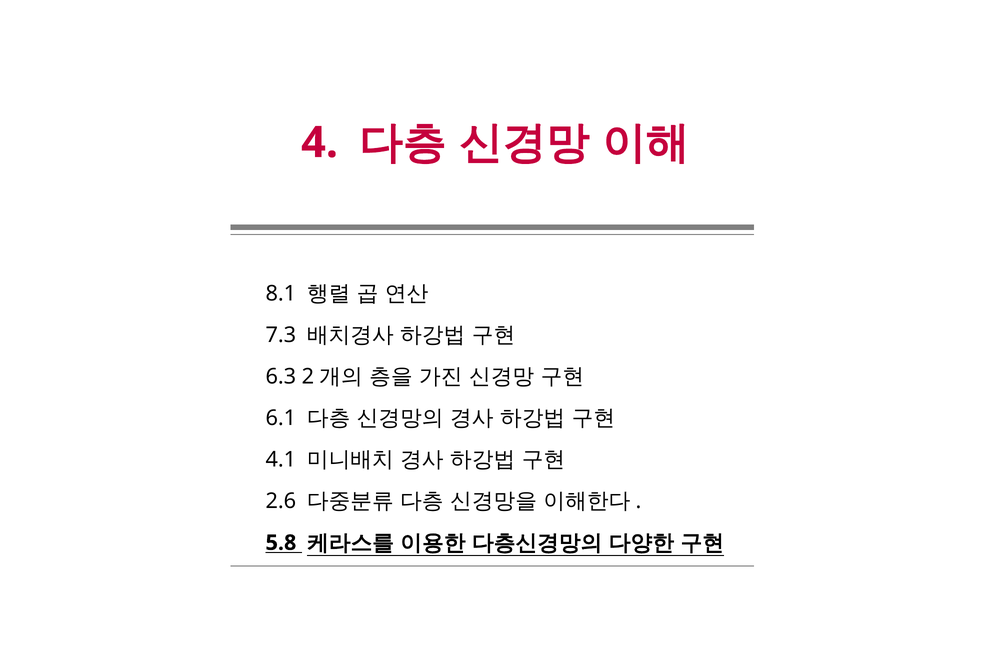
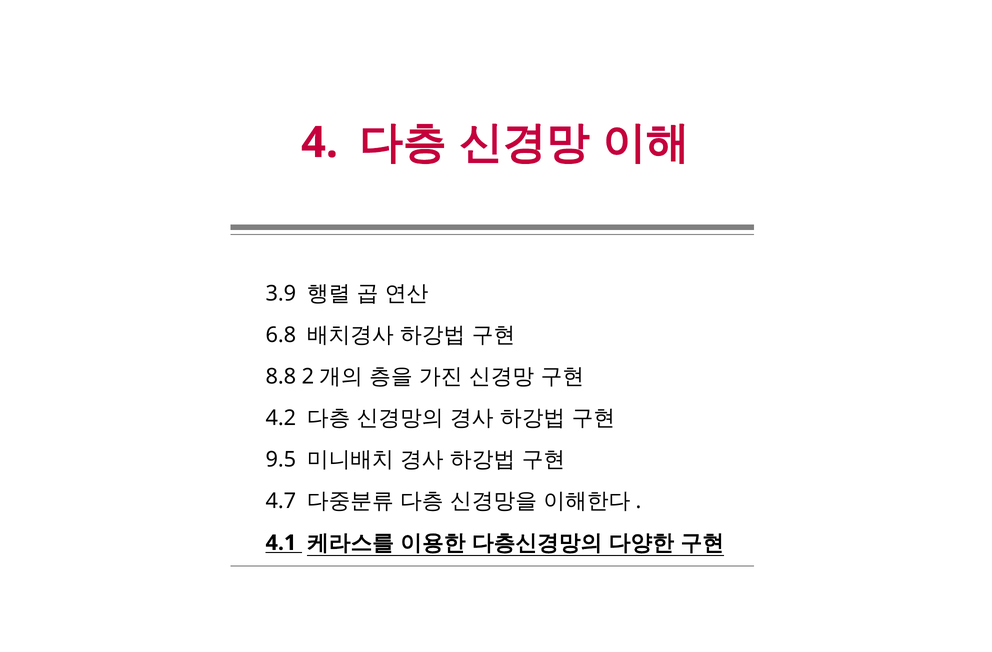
8.1: 8.1 -> 3.9
7.3: 7.3 -> 6.8
6.3: 6.3 -> 8.8
6.1: 6.1 -> 4.2
4.1: 4.1 -> 9.5
2.6: 2.6 -> 4.7
5.8: 5.8 -> 4.1
